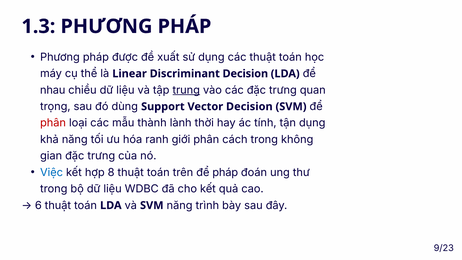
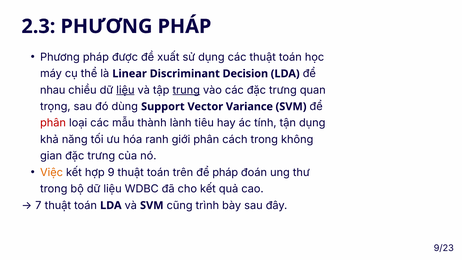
1.3: 1.3 -> 2.3
liệu at (125, 90) underline: none -> present
Vector Decision: Decision -> Variance
thời: thời -> tiêu
Việc colour: blue -> orange
8: 8 -> 9
6: 6 -> 7
SVM năng: năng -> cũng
